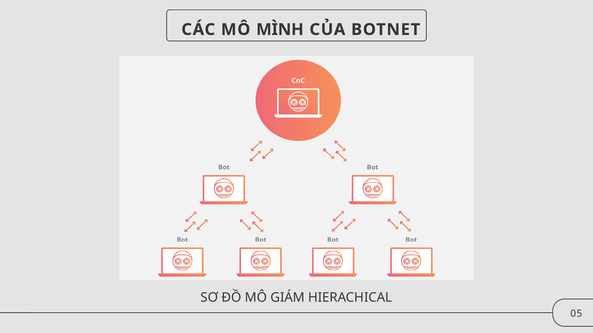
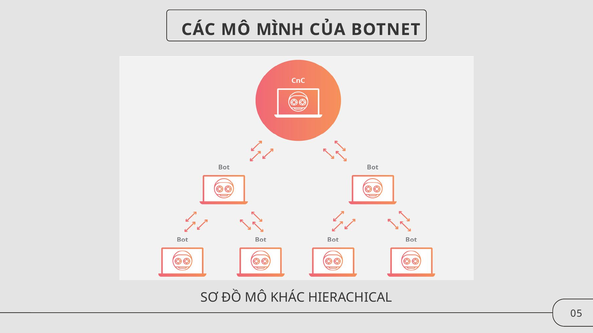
GIÁM: GIÁM -> KHÁC
